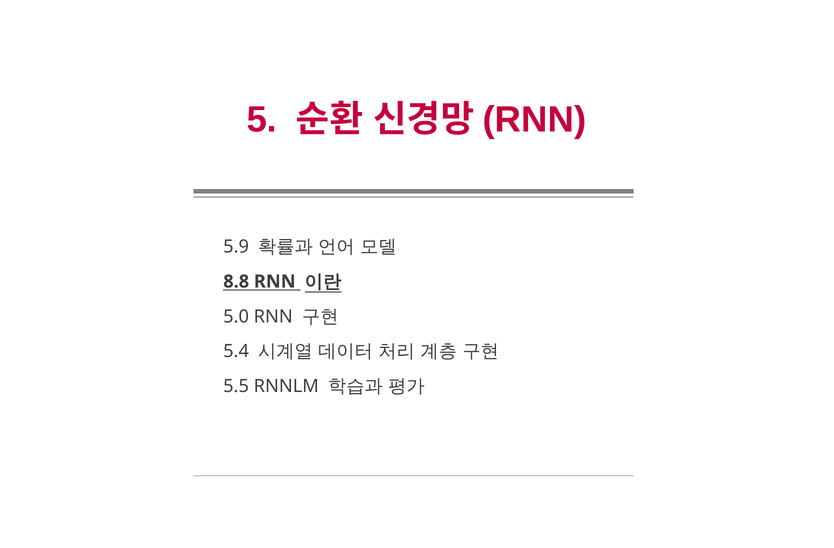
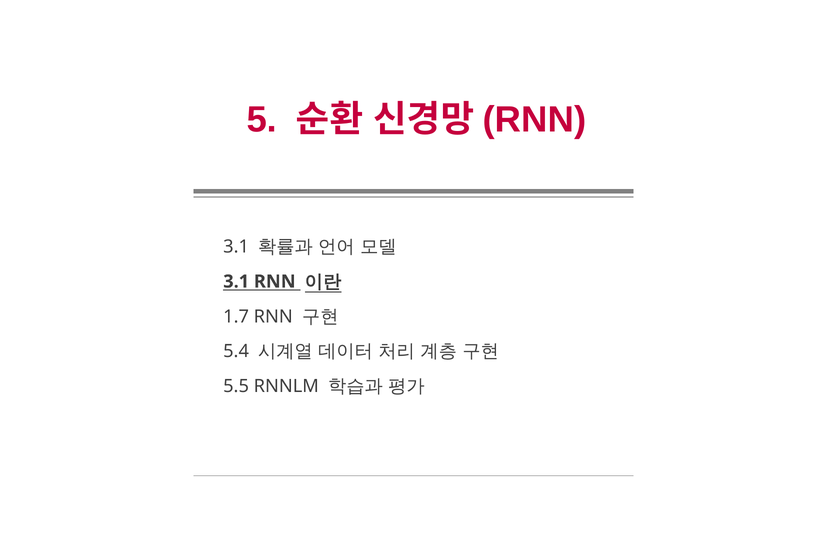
5.9 at (236, 247): 5.9 -> 3.1
8.8 at (236, 281): 8.8 -> 3.1
5.0: 5.0 -> 1.7
